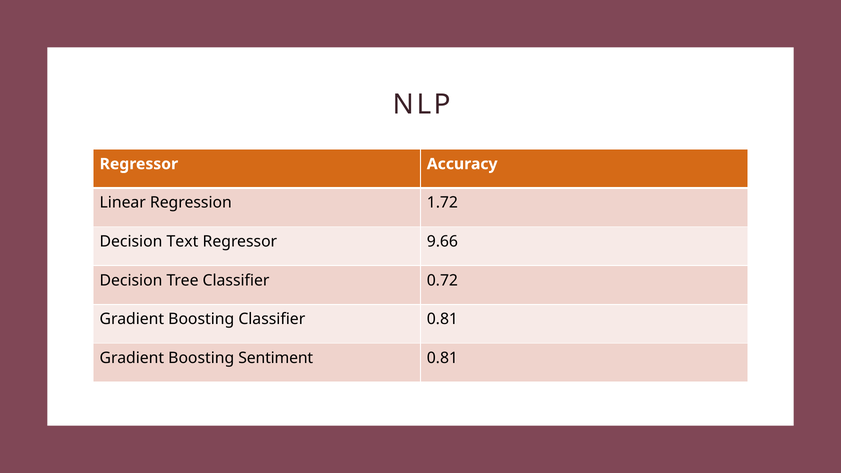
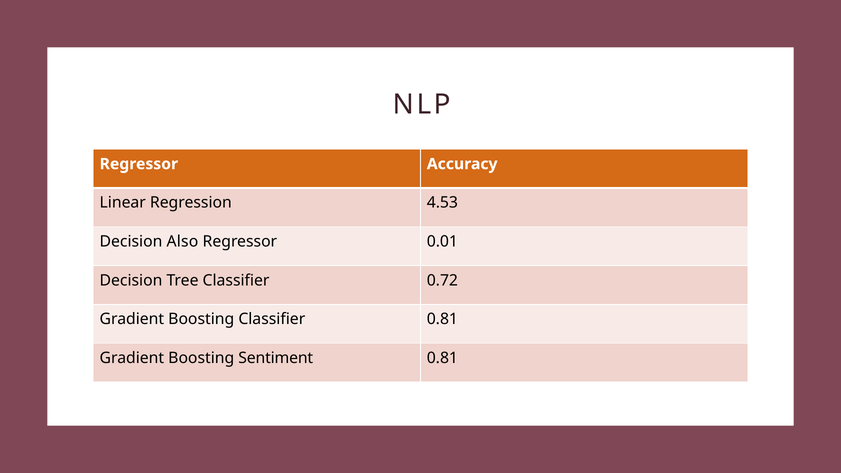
1.72: 1.72 -> 4.53
Text: Text -> Also
9.66: 9.66 -> 0.01
